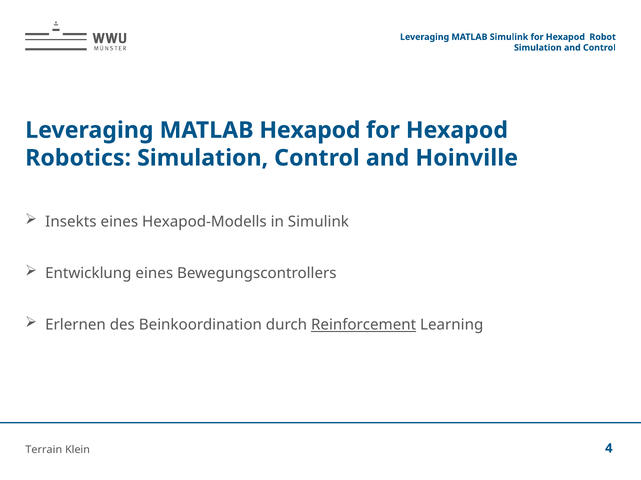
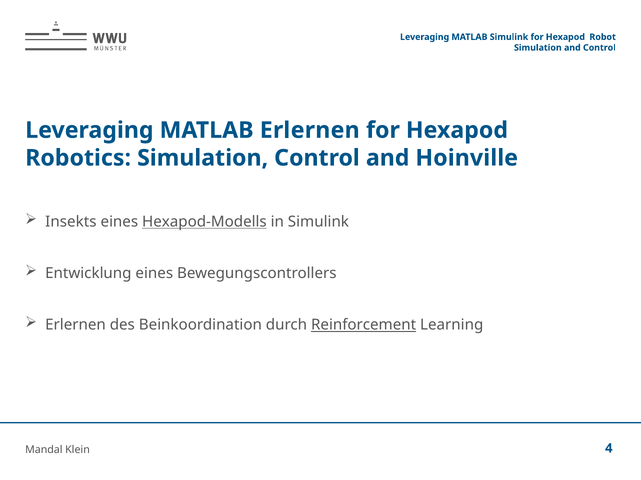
MATLAB Hexapod: Hexapod -> Erlernen
Hexapod-Modells underline: none -> present
Terrain: Terrain -> Mandal
